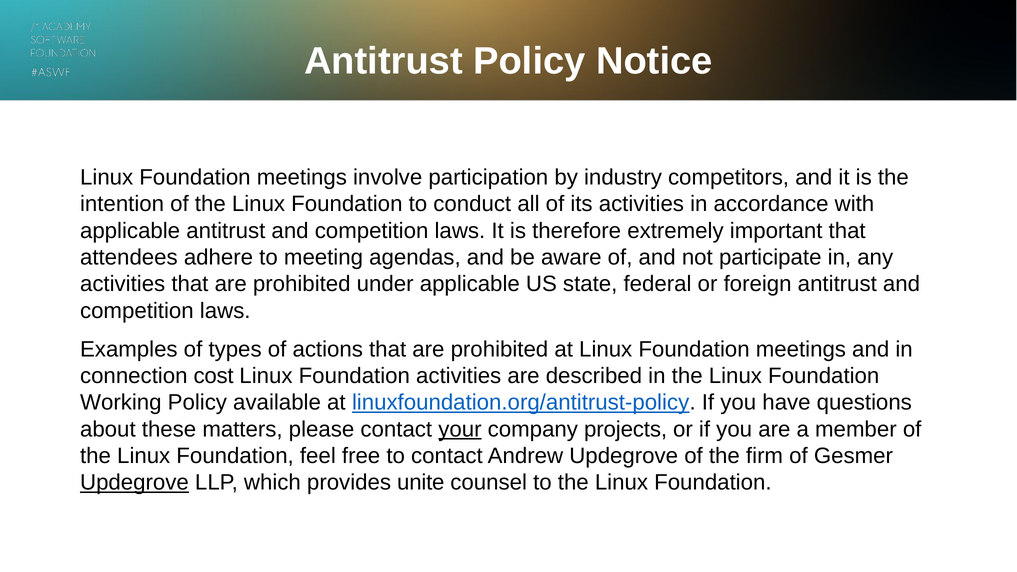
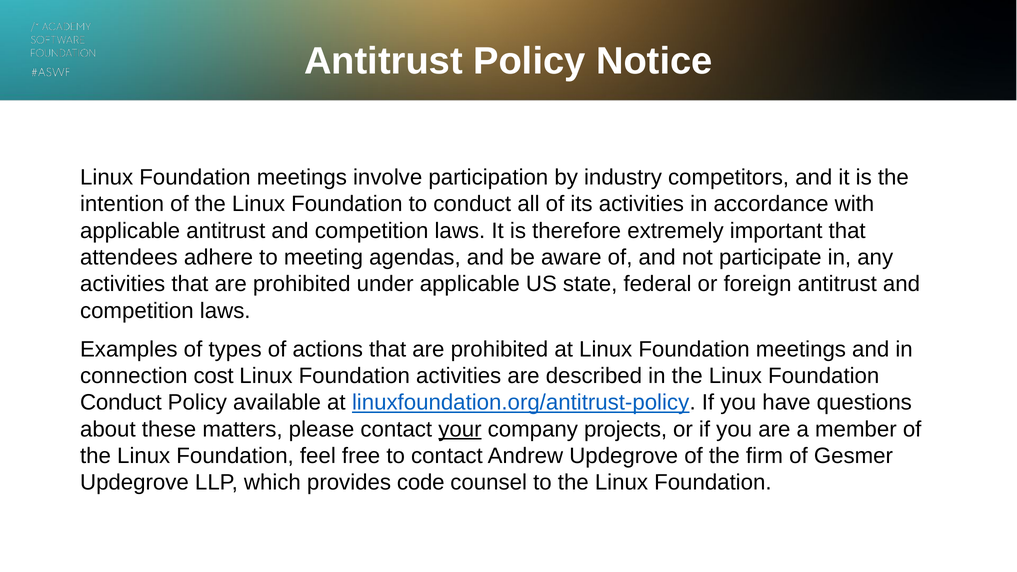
Working at (121, 403): Working -> Conduct
Updegrove at (134, 483) underline: present -> none
unite: unite -> code
